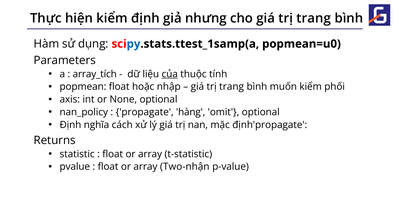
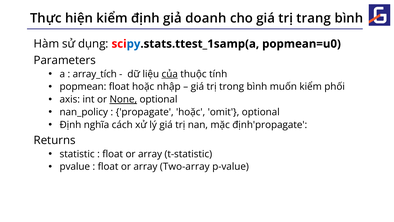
nhưng: nhưng -> doanh
trang at (232, 87): trang -> trong
None underline: none -> present
propagate hàng: hàng -> hoặc
Two-nhận: Two-nhận -> Two-array
